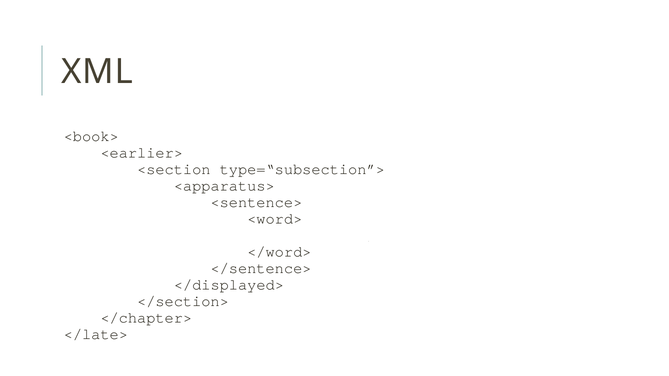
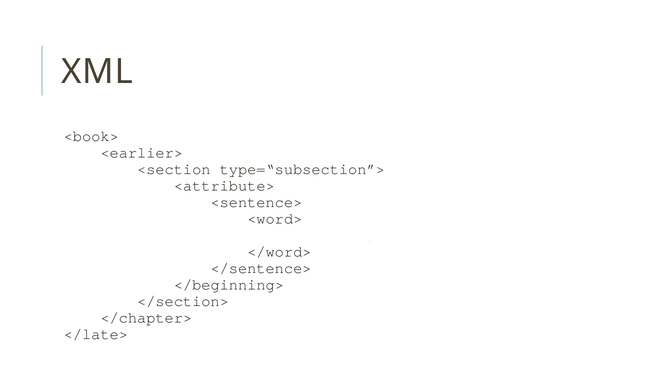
<apparatus>: <apparatus> -> <attribute>
</displayed>: </displayed> -> </beginning>
